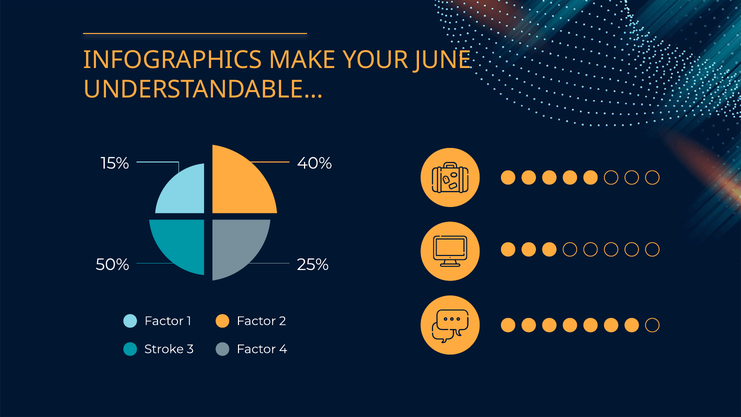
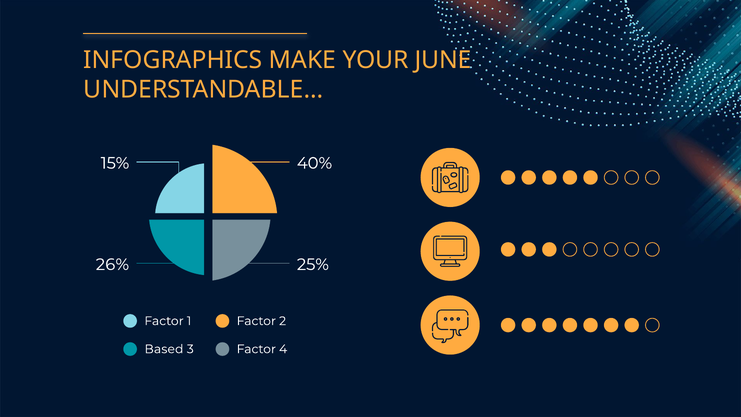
50%: 50% -> 26%
Stroke: Stroke -> Based
